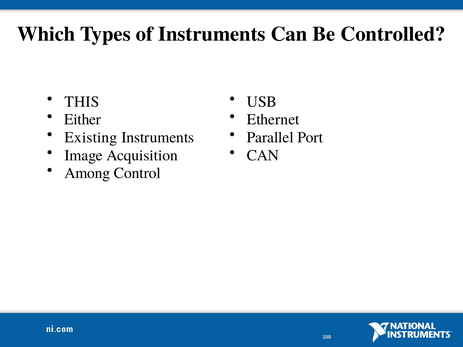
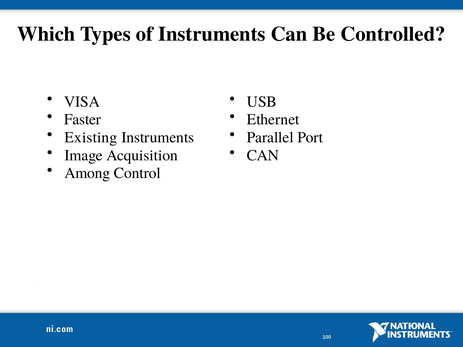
THIS: THIS -> VISA
Either: Either -> Faster
